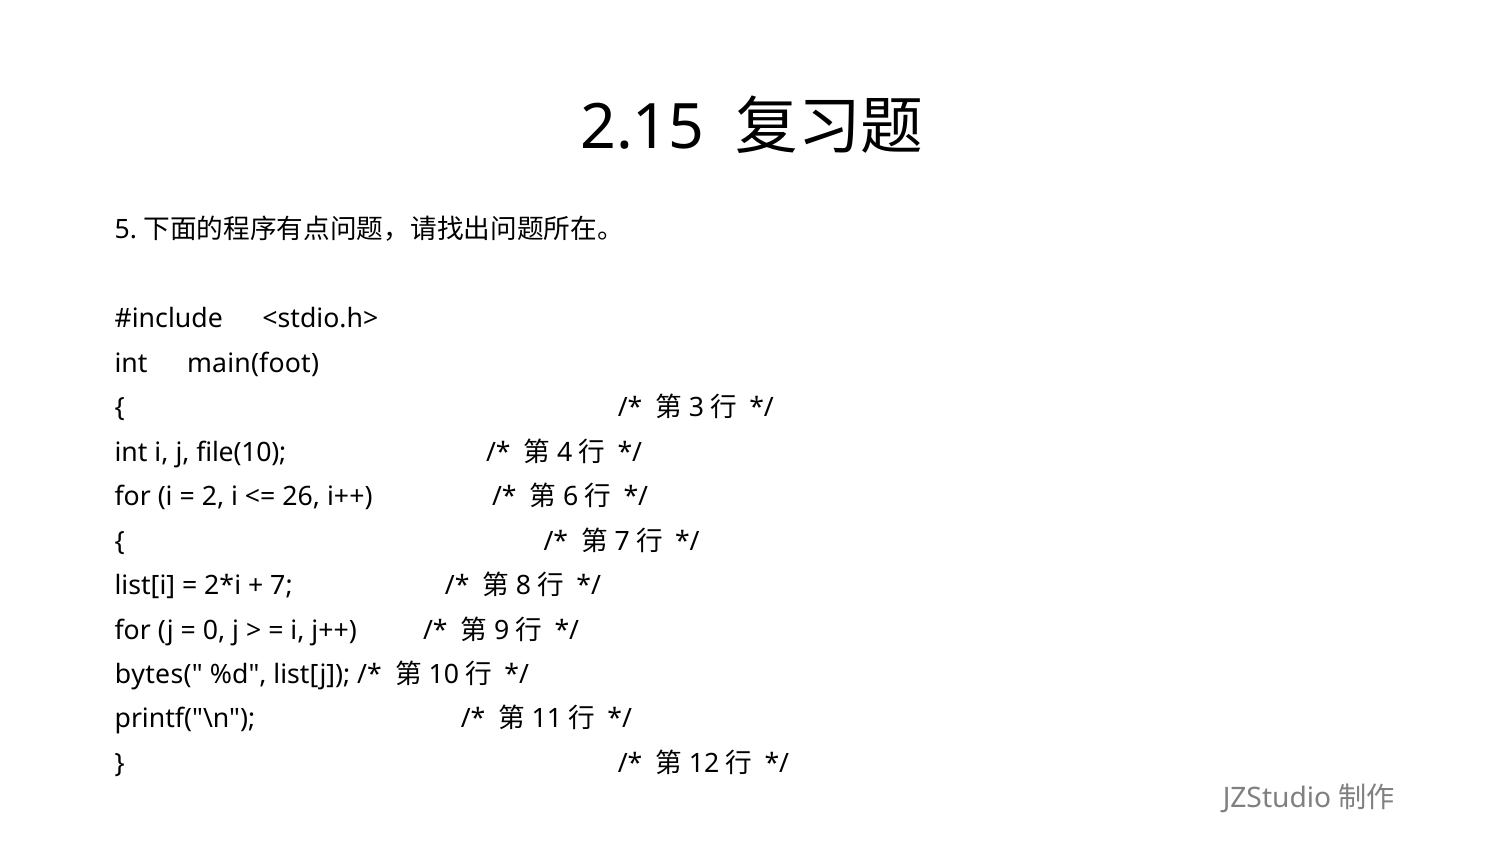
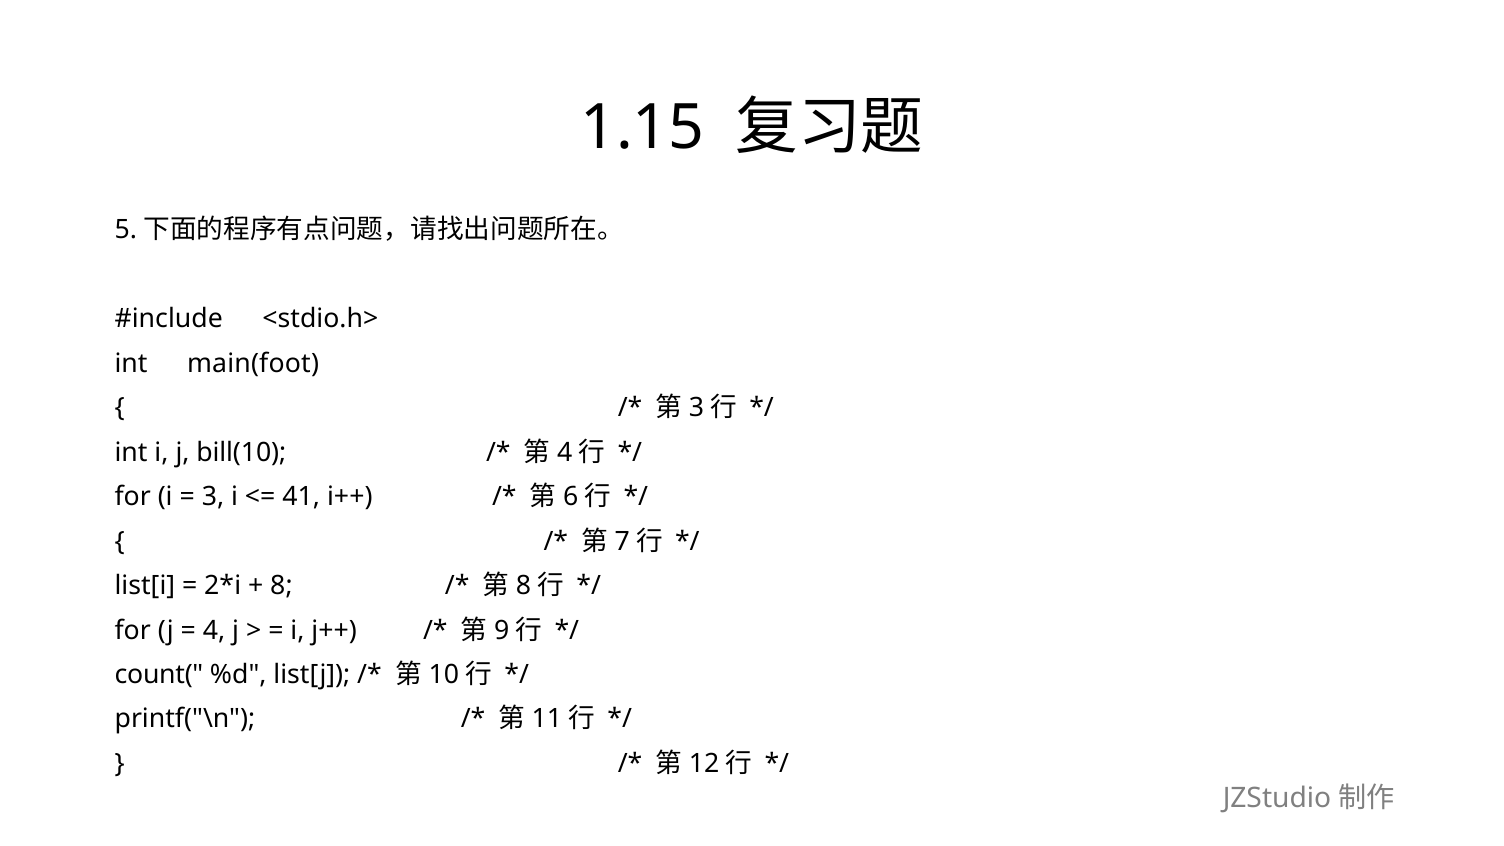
2.15: 2.15 -> 1.15
file(10: file(10 -> bill(10
2: 2 -> 3
26: 26 -> 41
7: 7 -> 8
0: 0 -> 4
bytes(: bytes( -> count(
